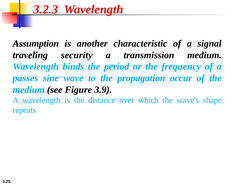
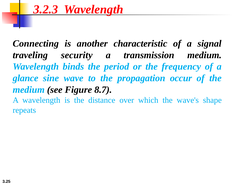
Assumption: Assumption -> Connecting
passes: passes -> glance
3.9: 3.9 -> 8.7
